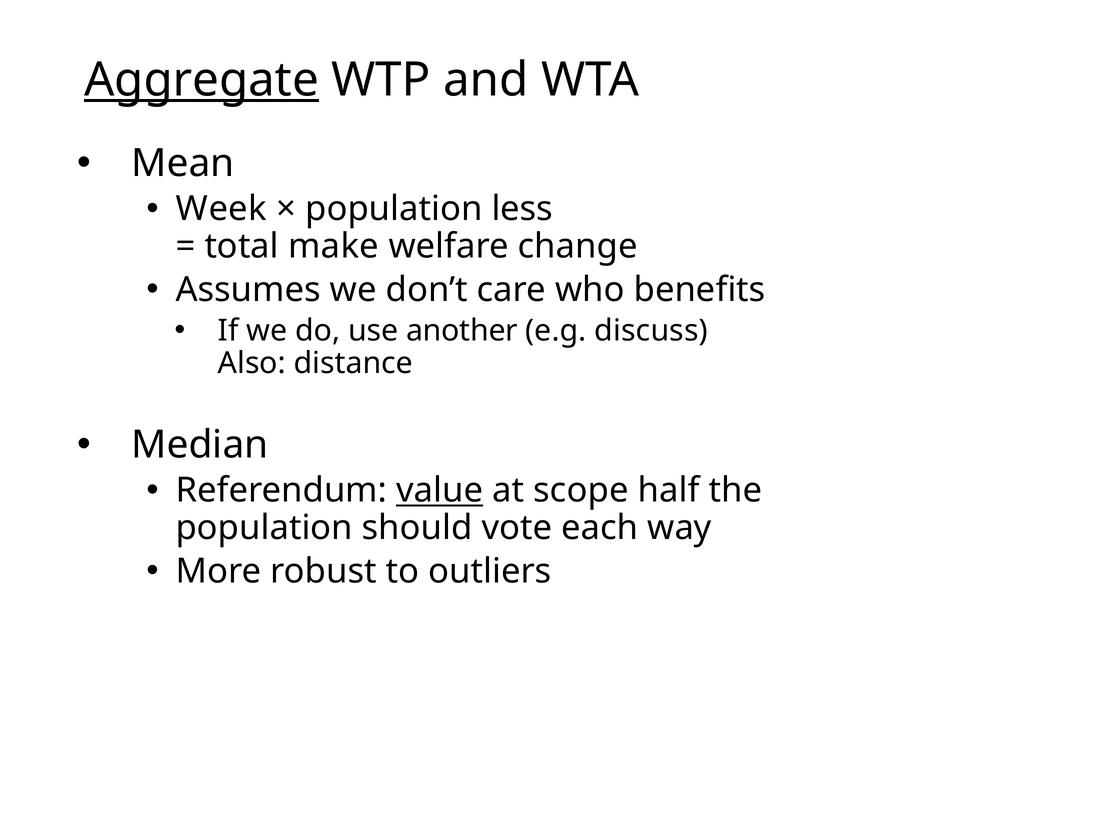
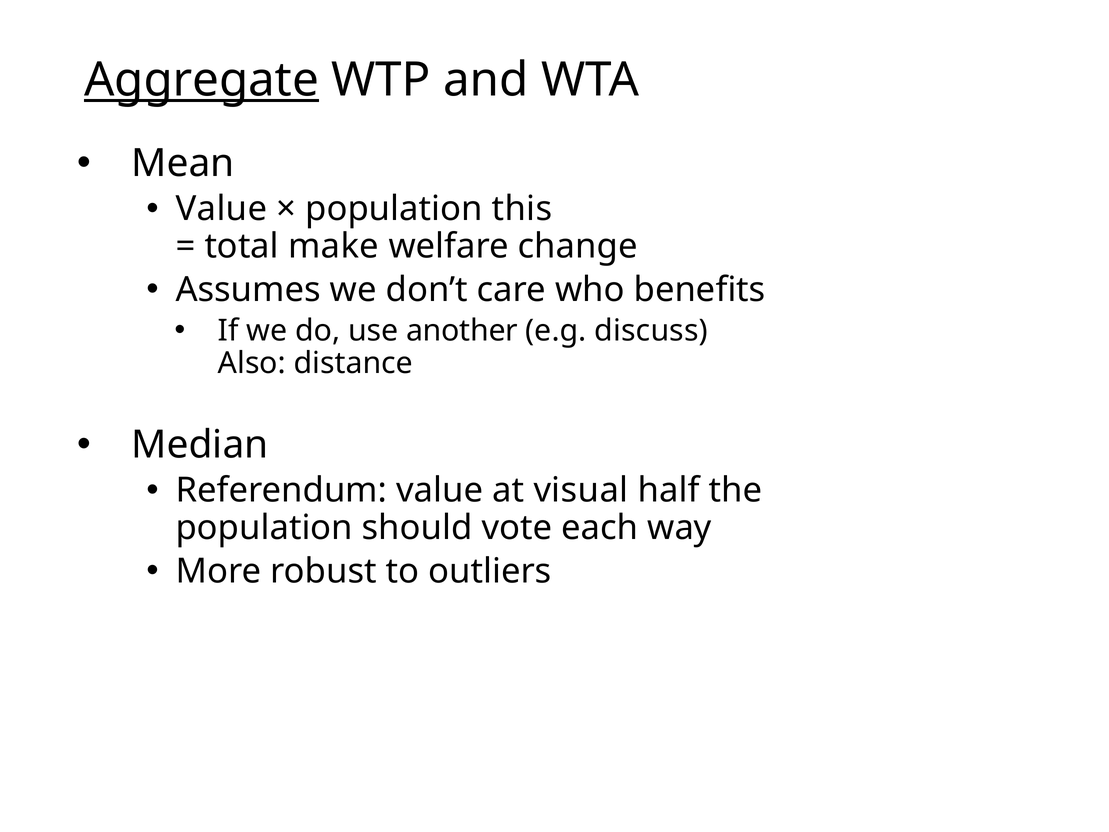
Week at (221, 209): Week -> Value
less: less -> this
value at (440, 490) underline: present -> none
scope: scope -> visual
